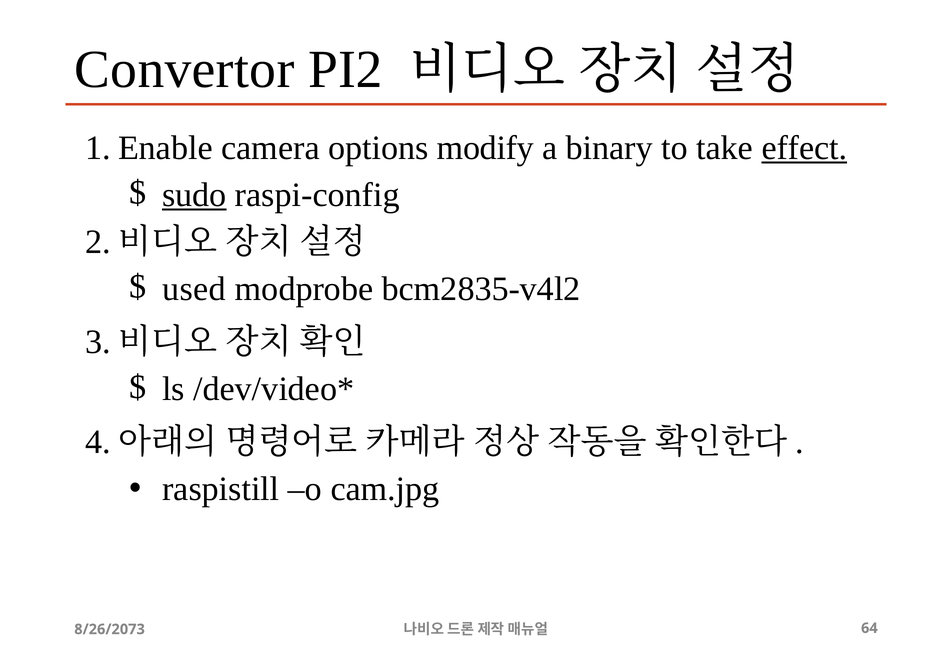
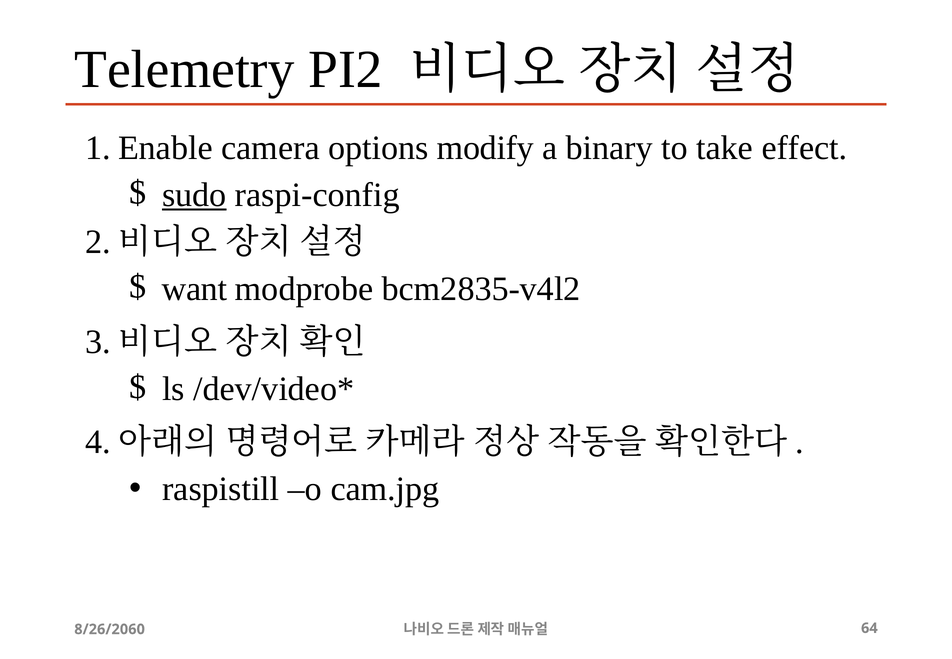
Convertor: Convertor -> Telemetry
effect underline: present -> none
used: used -> want
8/26/2073: 8/26/2073 -> 8/26/2060
